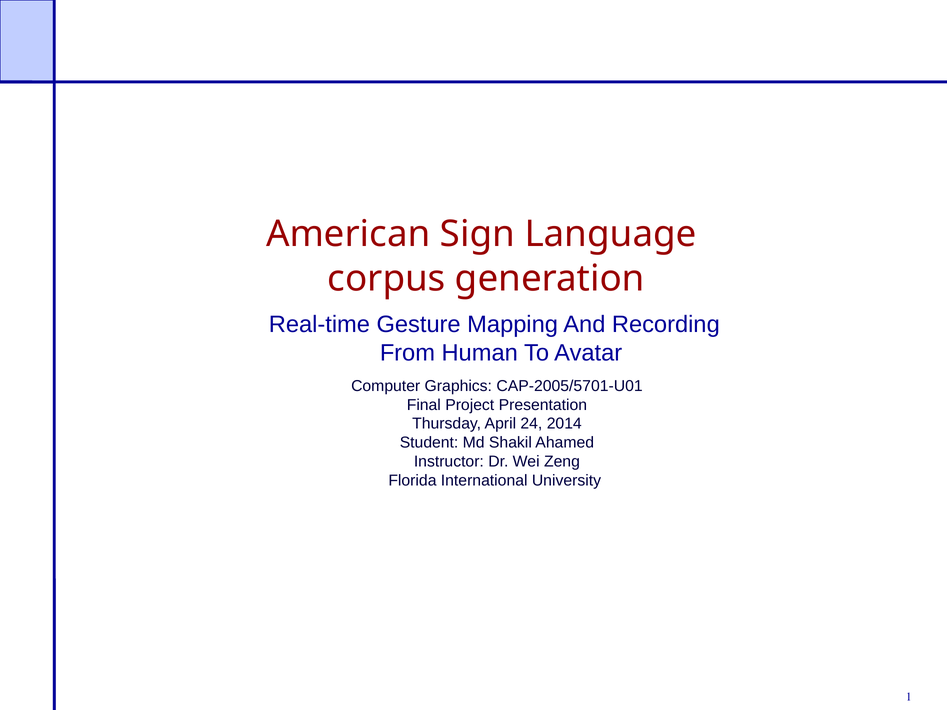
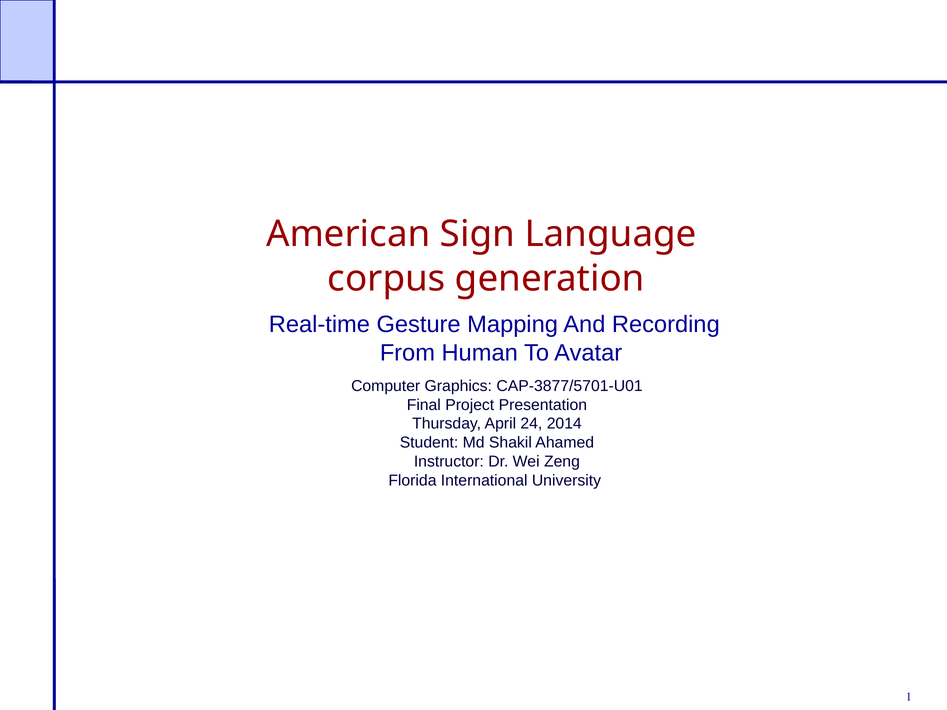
CAP-2005/5701-U01: CAP-2005/5701-U01 -> CAP-3877/5701-U01
